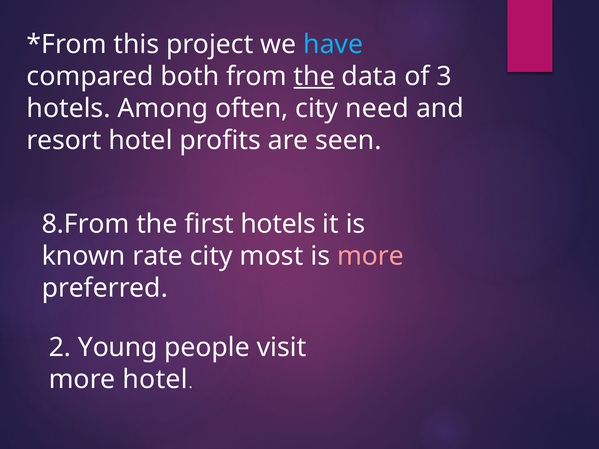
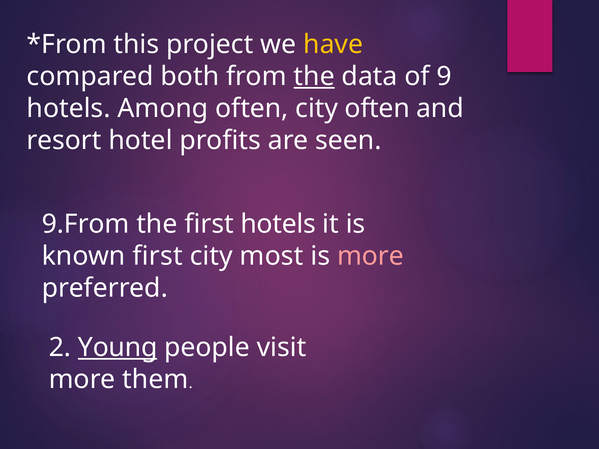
have colour: light blue -> yellow
3: 3 -> 9
city need: need -> often
8.From: 8.From -> 9.From
known rate: rate -> first
Young underline: none -> present
more hotel: hotel -> them
